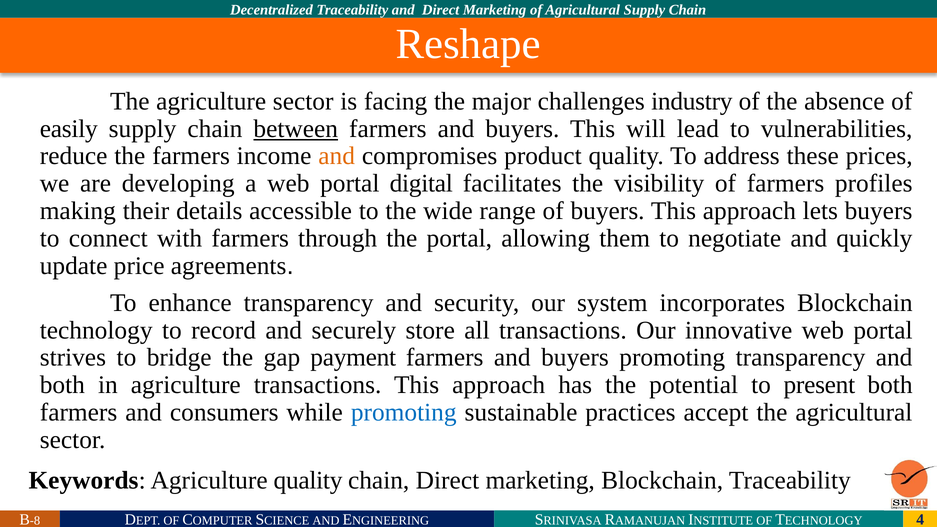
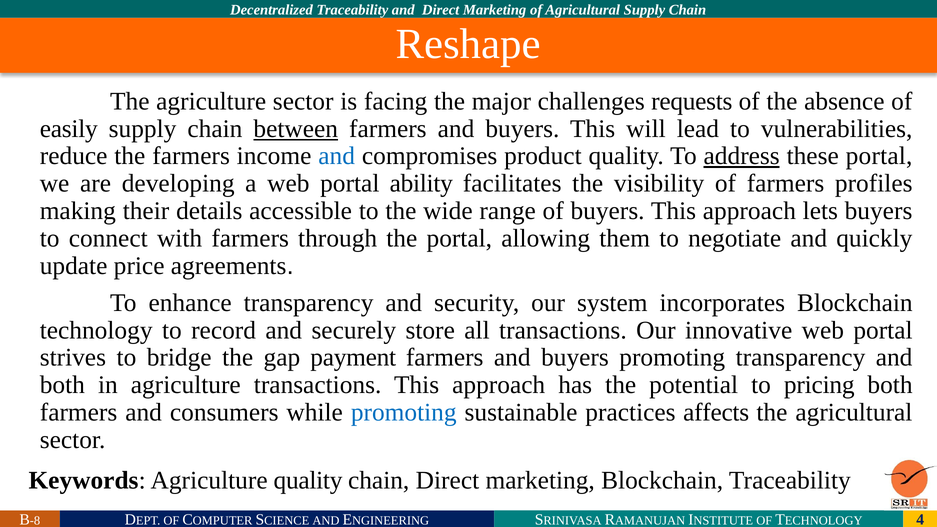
industry: industry -> requests
and at (337, 156) colour: orange -> blue
address underline: none -> present
these prices: prices -> portal
digital: digital -> ability
present: present -> pricing
accept: accept -> affects
